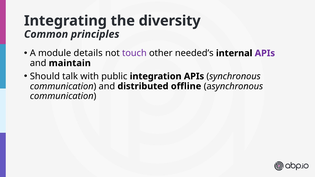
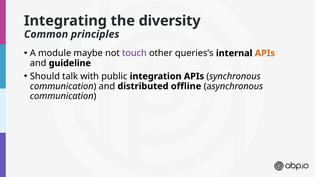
details: details -> maybe
needed’s: needed’s -> queries’s
APIs at (265, 53) colour: purple -> orange
maintain: maintain -> guideline
